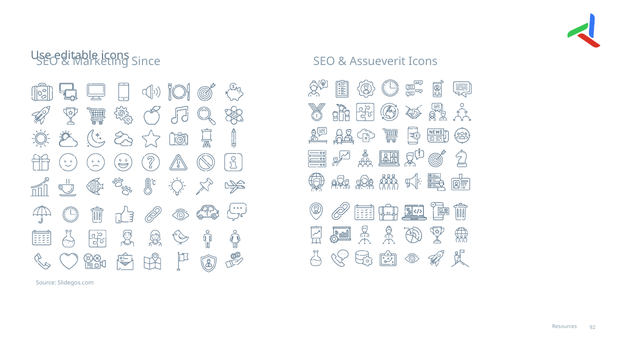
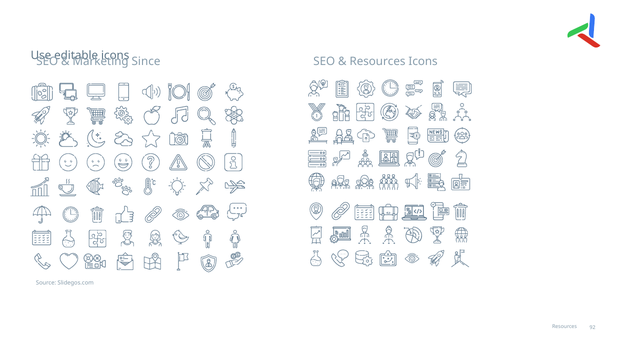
Assueverit at (378, 61): Assueverit -> Resources
